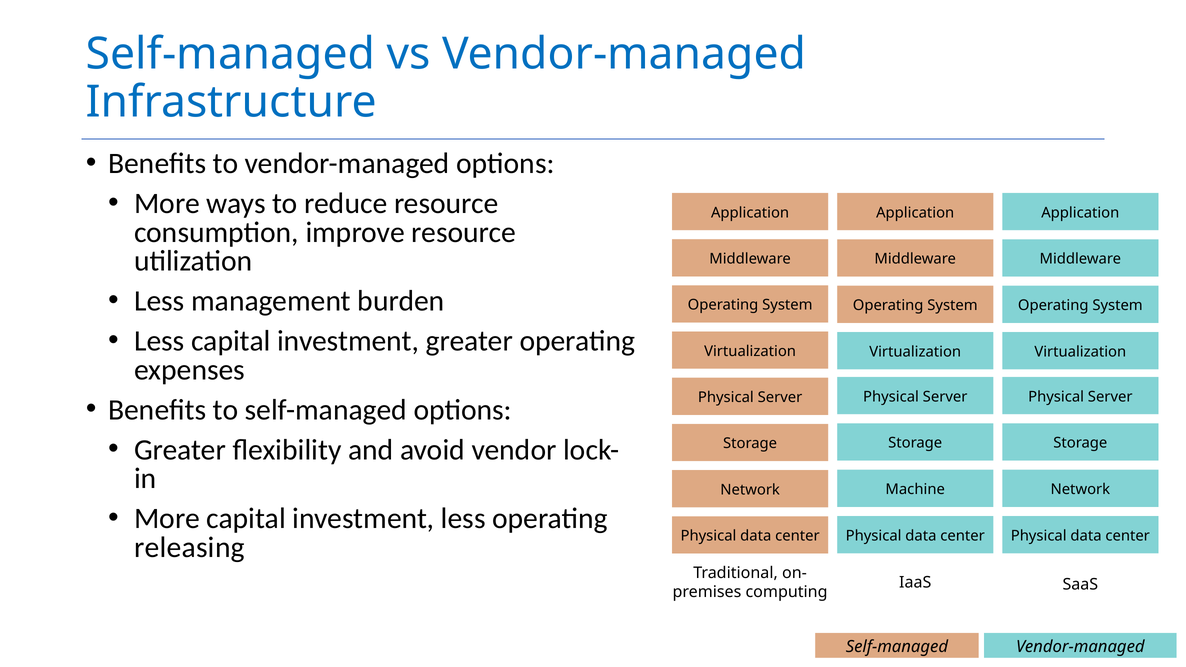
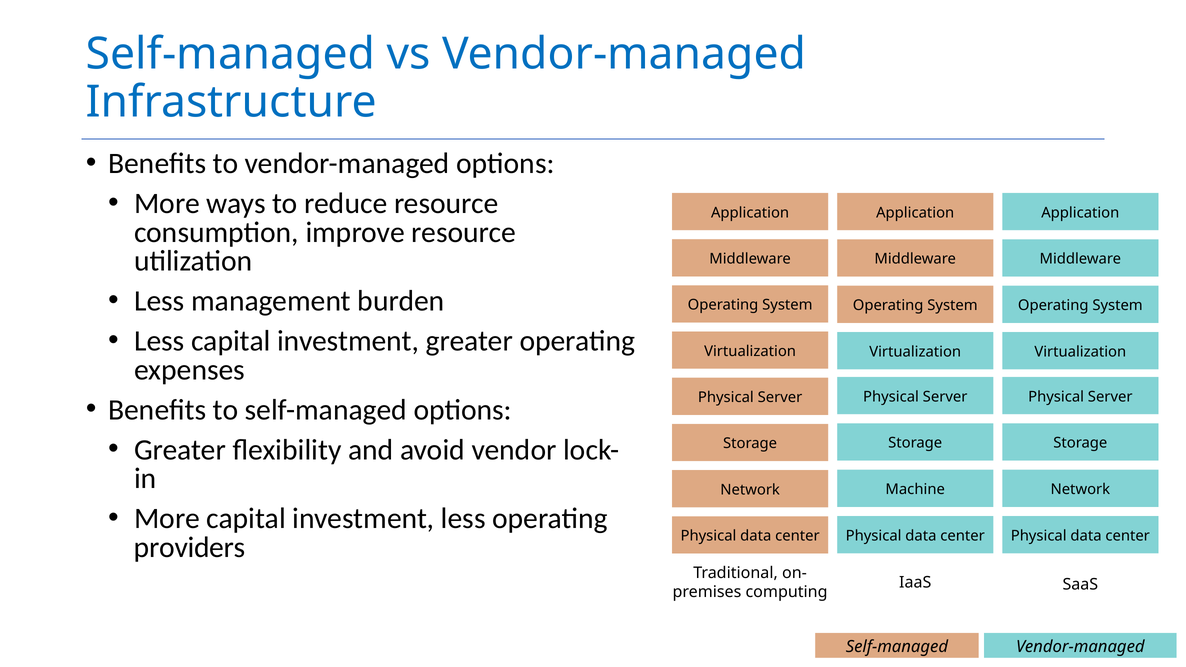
releasing: releasing -> providers
